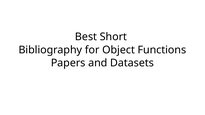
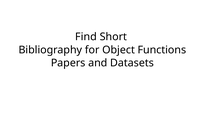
Best: Best -> Find
